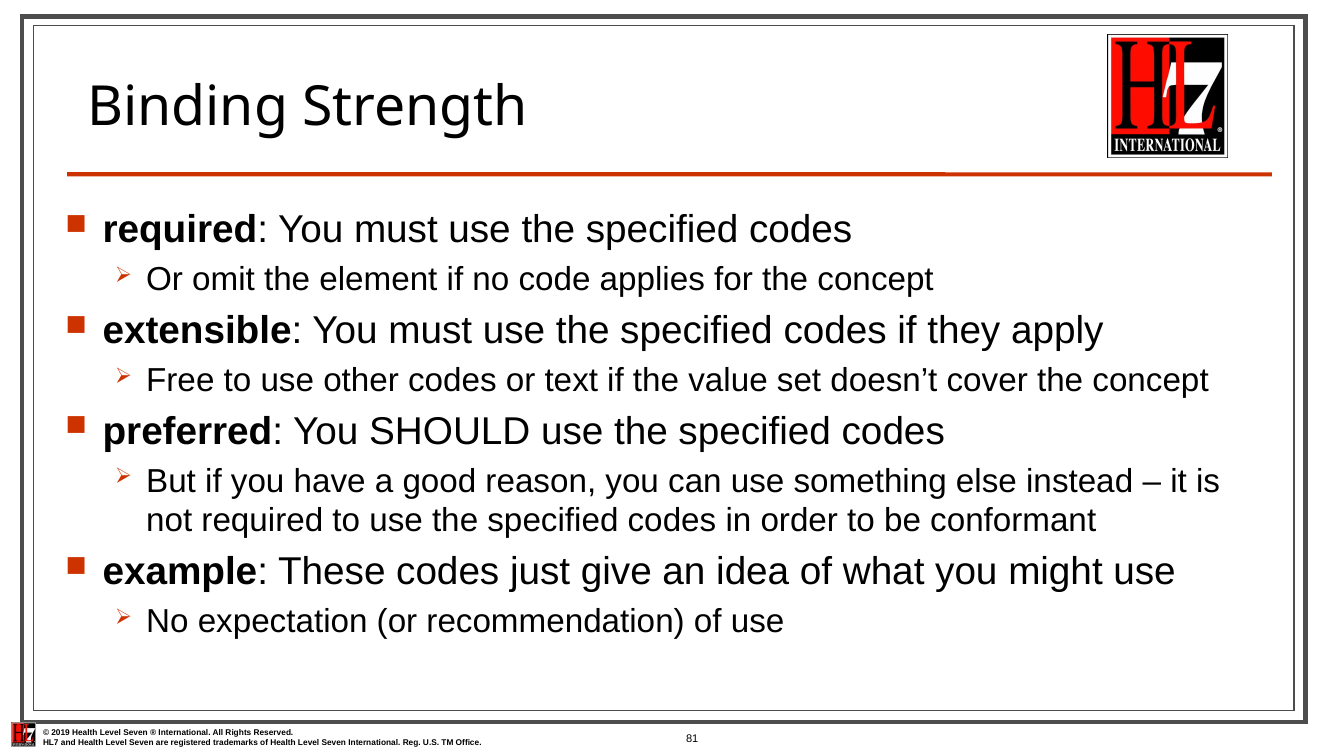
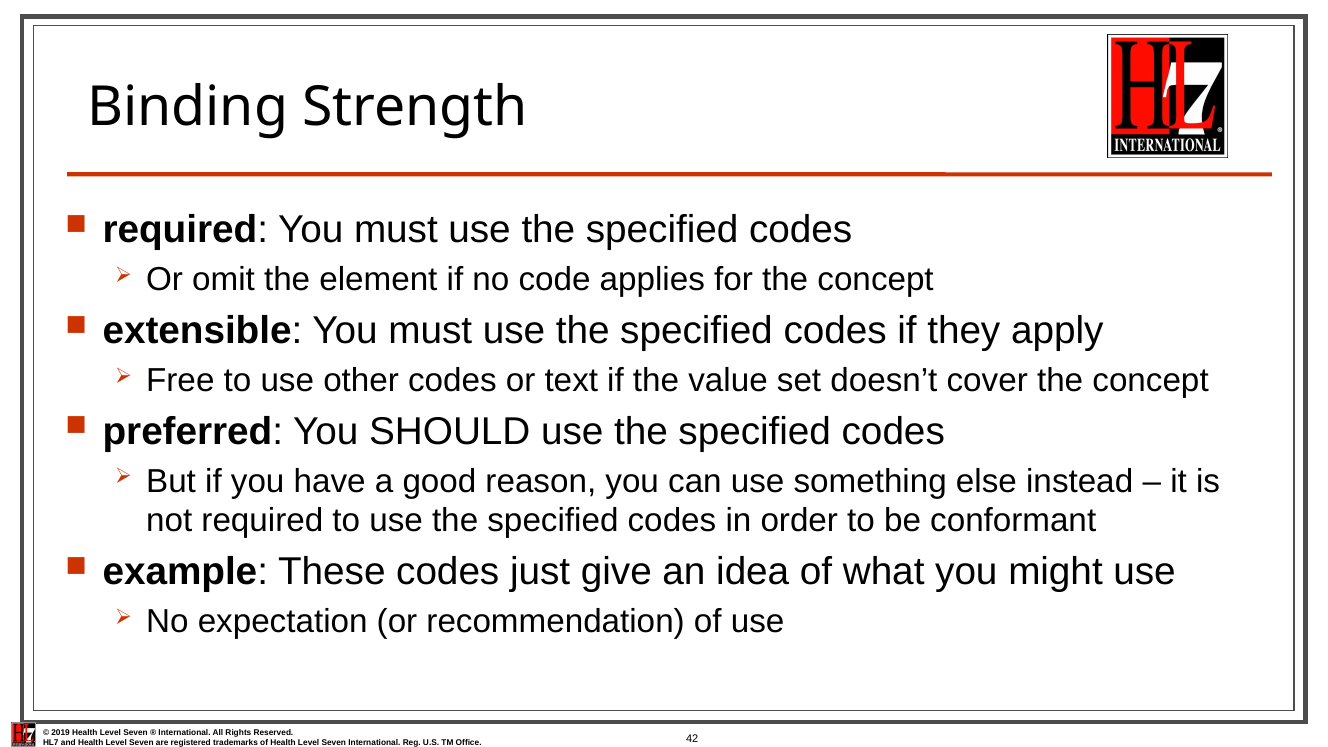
81: 81 -> 42
